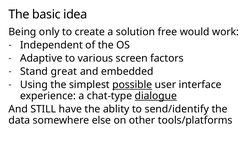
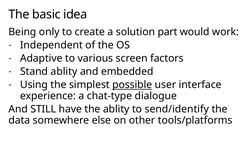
free: free -> part
Stand great: great -> ablity
dialogue underline: present -> none
